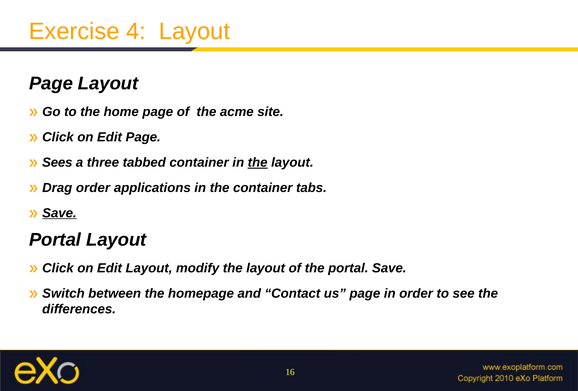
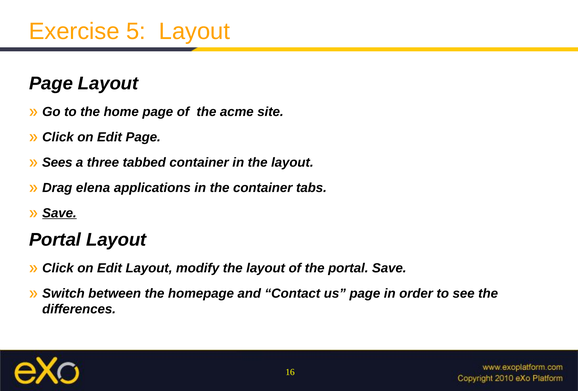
4: 4 -> 5
the at (258, 163) underline: present -> none
Drag order: order -> elena
